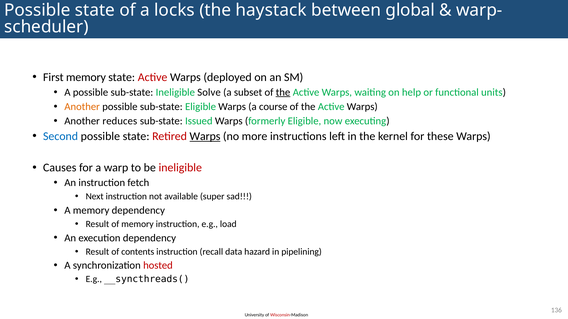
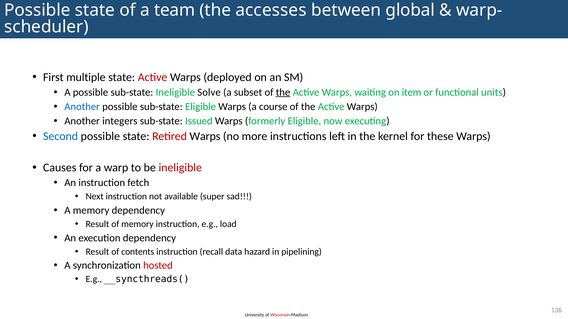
locks: locks -> team
haystack: haystack -> accesses
First memory: memory -> multiple
help: help -> item
Another at (82, 107) colour: orange -> blue
reduces: reduces -> integers
Warps at (205, 136) underline: present -> none
